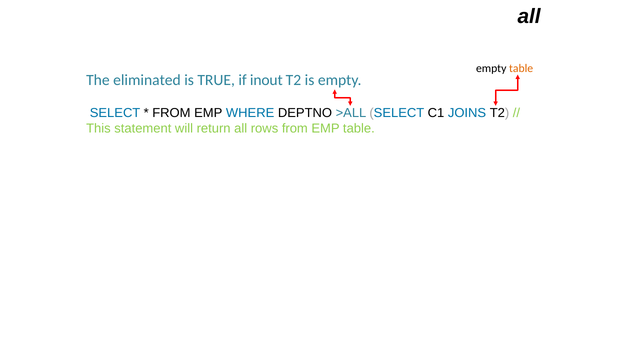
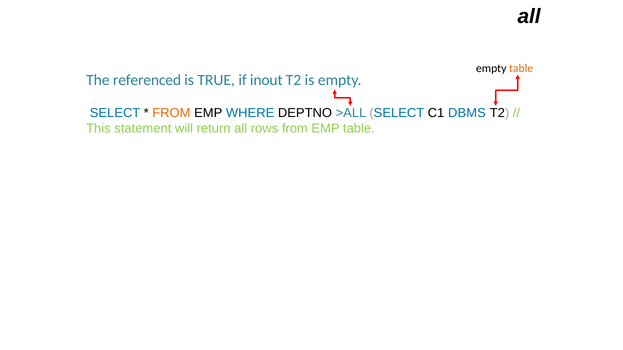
eliminated: eliminated -> referenced
FROM at (171, 113) colour: black -> orange
JOINS: JOINS -> DBMS
